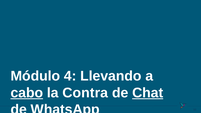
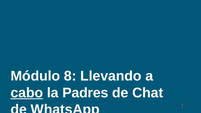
4: 4 -> 8
Contra: Contra -> Padres
Chat underline: present -> none
